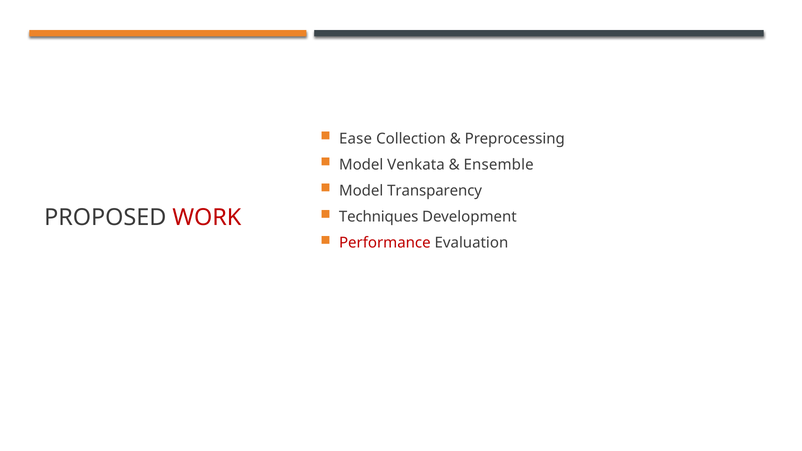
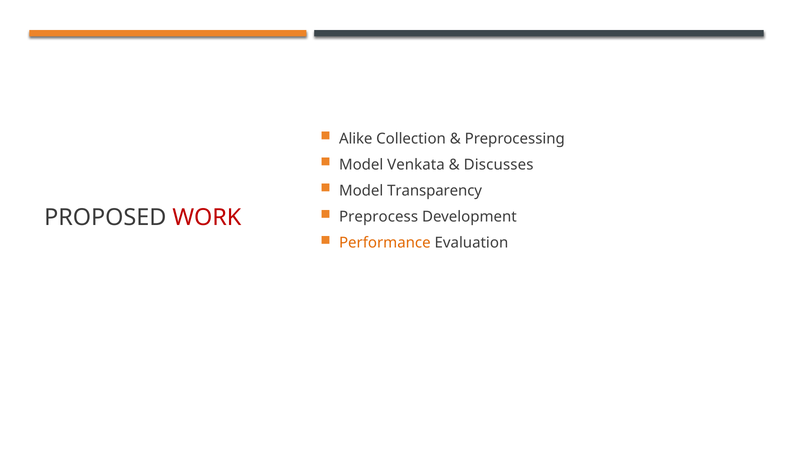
Ease: Ease -> Alike
Ensemble: Ensemble -> Discusses
Techniques: Techniques -> Preprocess
Performance colour: red -> orange
